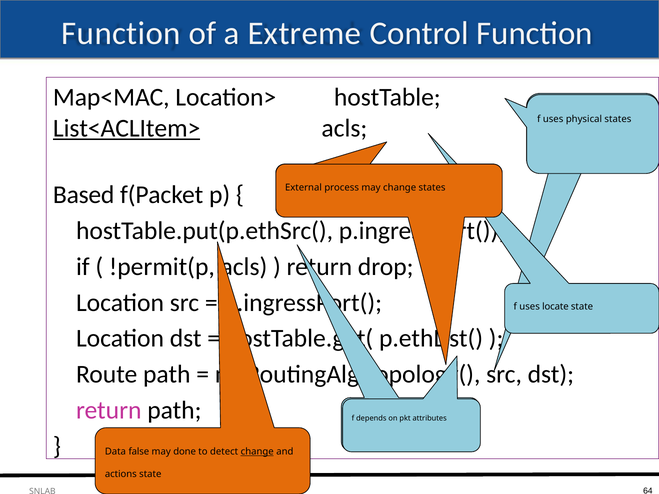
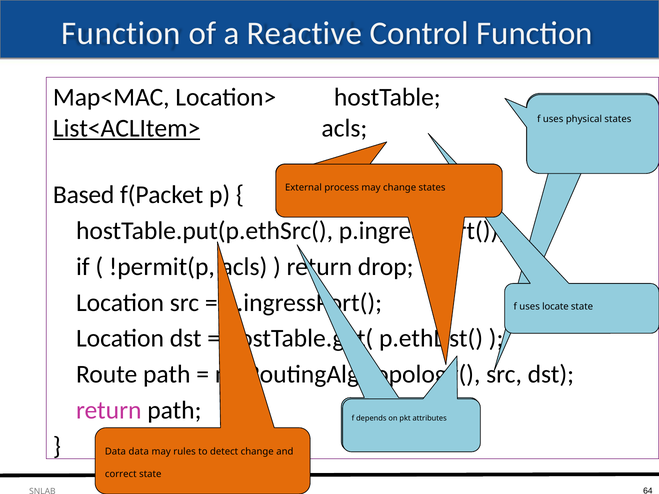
Extreme: Extreme -> Reactive
Data false: false -> data
done: done -> rules
change at (257, 452) underline: present -> none
actions: actions -> correct
